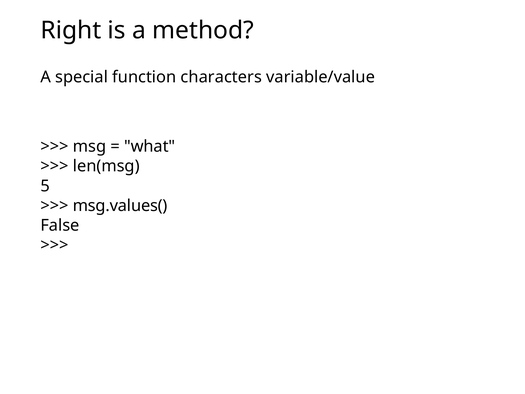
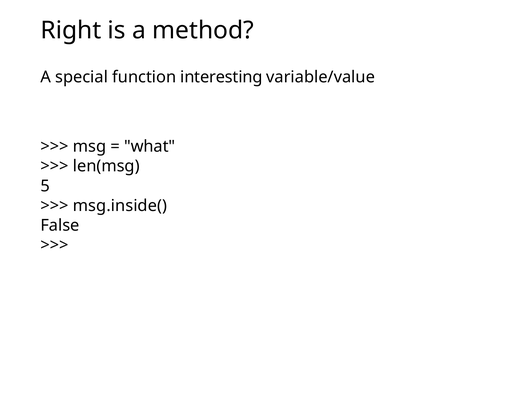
characters: characters -> interesting
msg.values(: msg.values( -> msg.inside(
